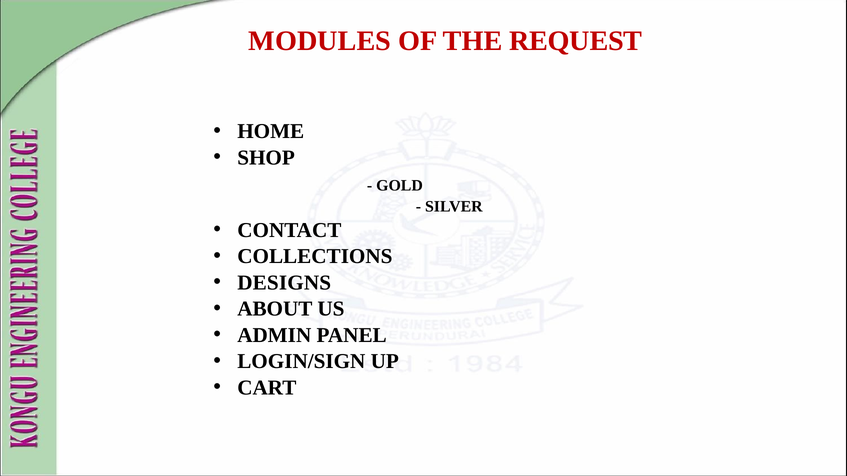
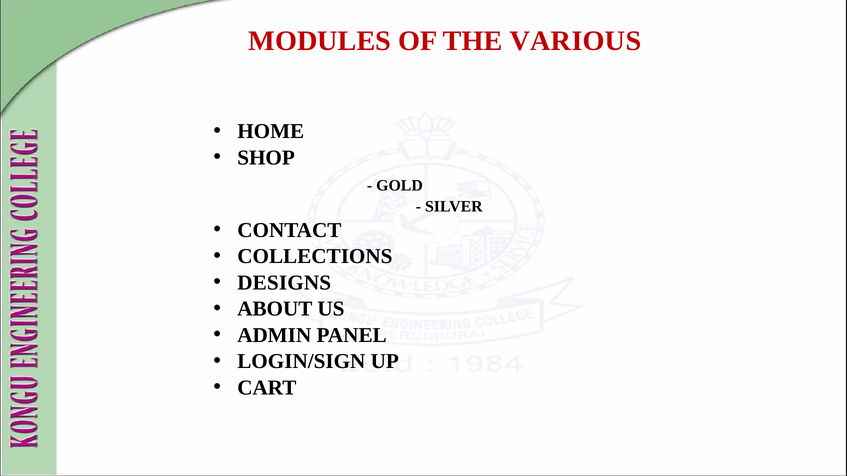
REQUEST: REQUEST -> VARIOUS
